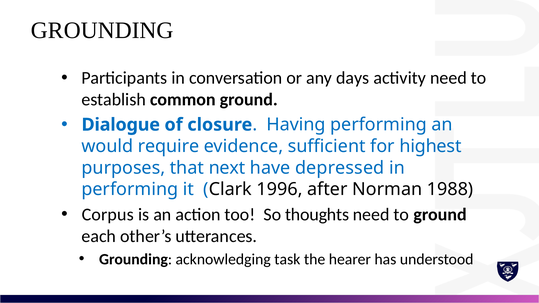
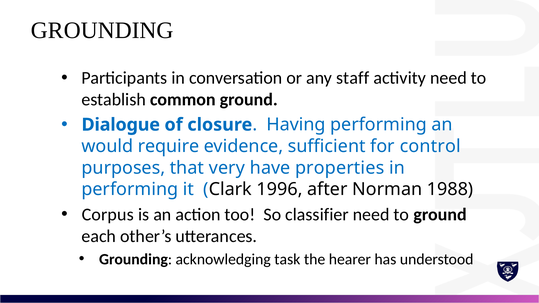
days: days -> staff
highest: highest -> control
next: next -> very
depressed: depressed -> properties
thoughts: thoughts -> classifier
